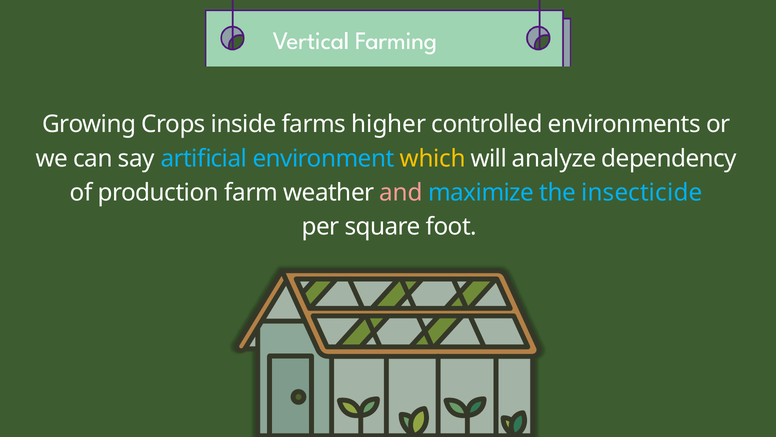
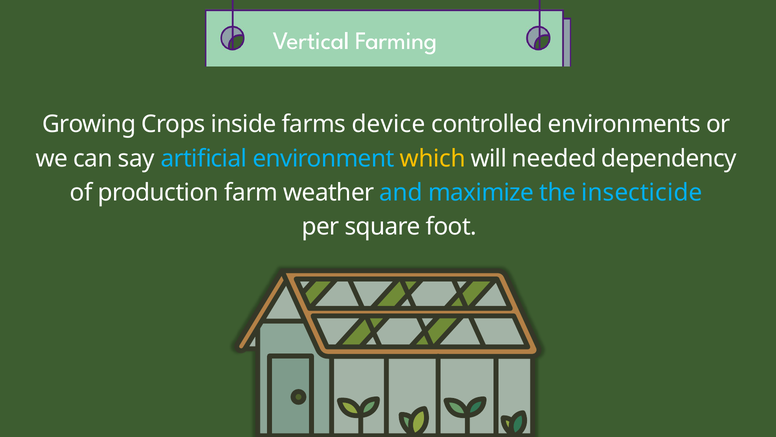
higher: higher -> device
analyze: analyze -> needed
and colour: pink -> light blue
